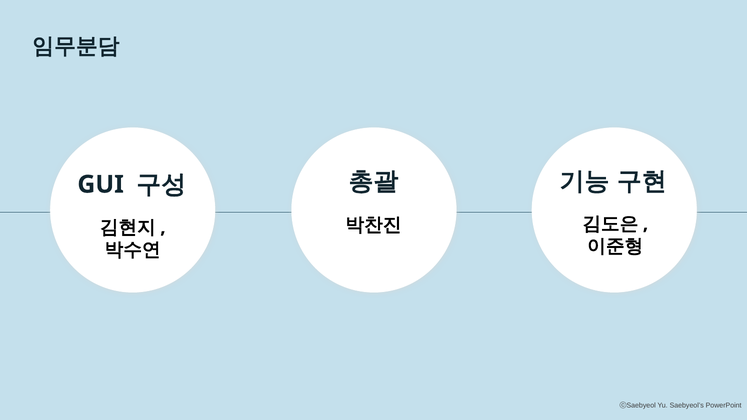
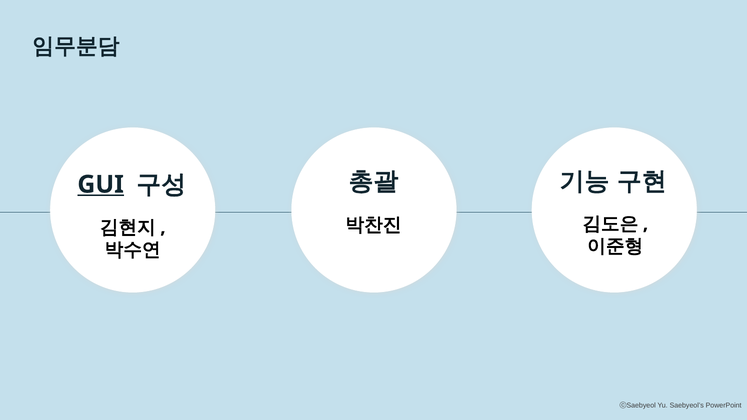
GUI underline: none -> present
